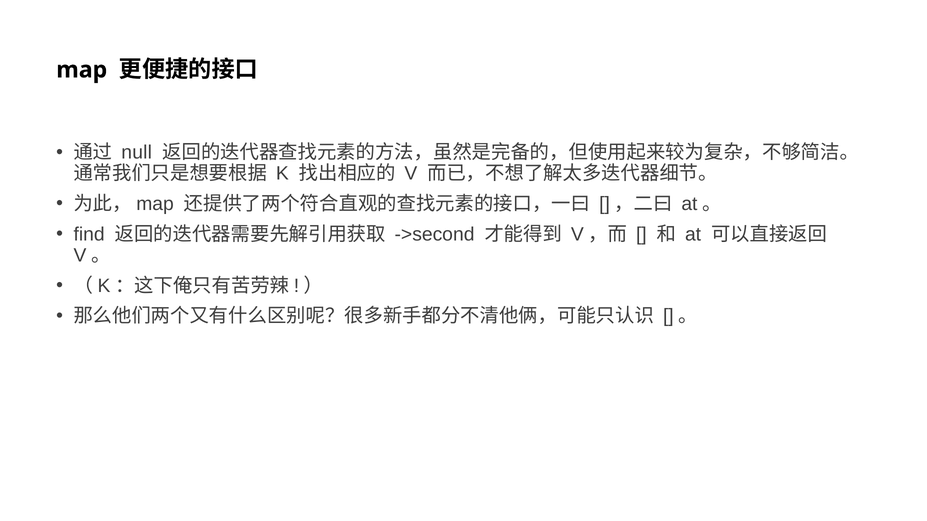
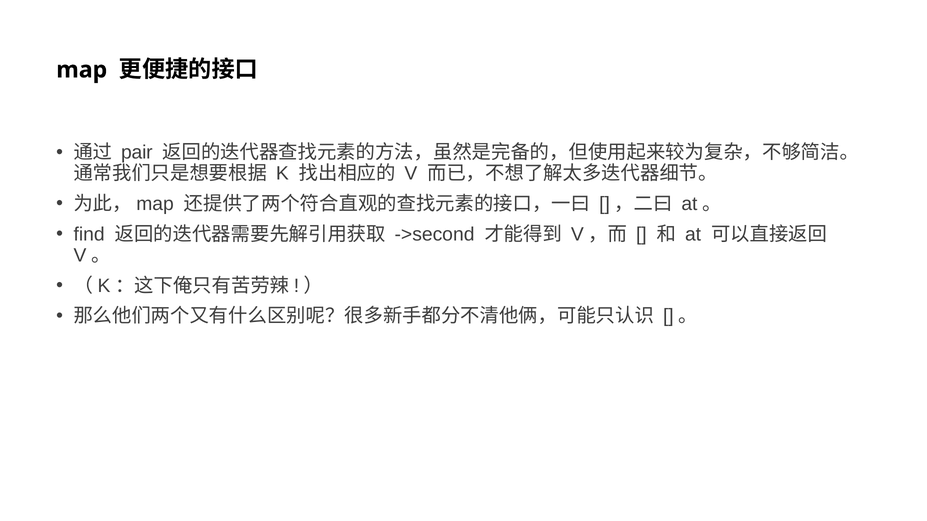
null: null -> pair
